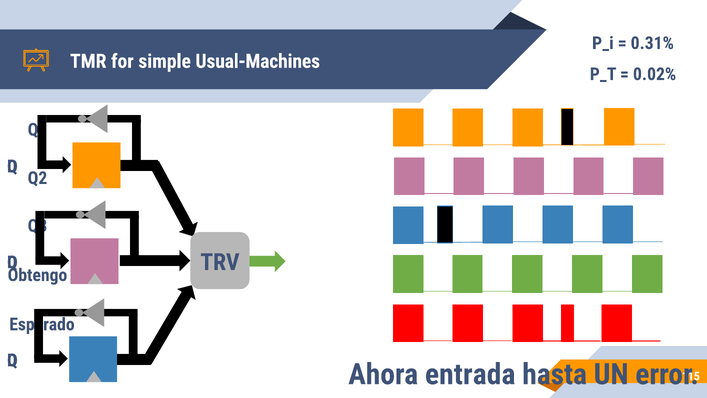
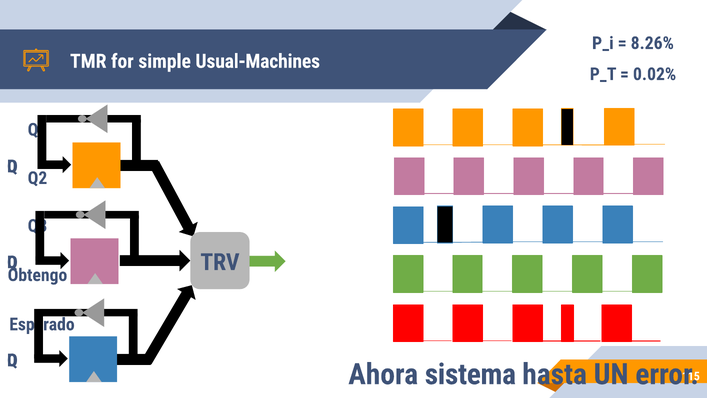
0.31%: 0.31% -> 8.26%
entrada: entrada -> sistema
